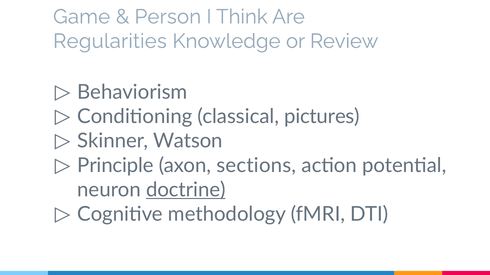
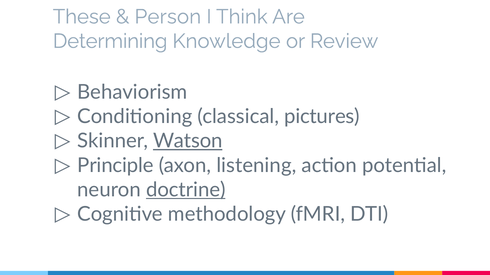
Game: Game -> These
Regularities: Regularities -> Determining
Watson underline: none -> present
sections: sections -> listening
